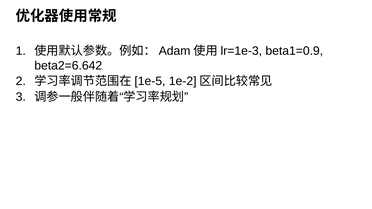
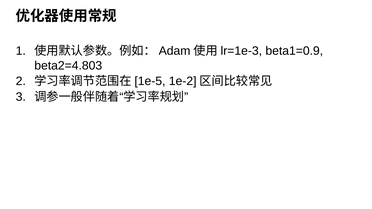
beta2=6.642: beta2=6.642 -> beta2=4.803
